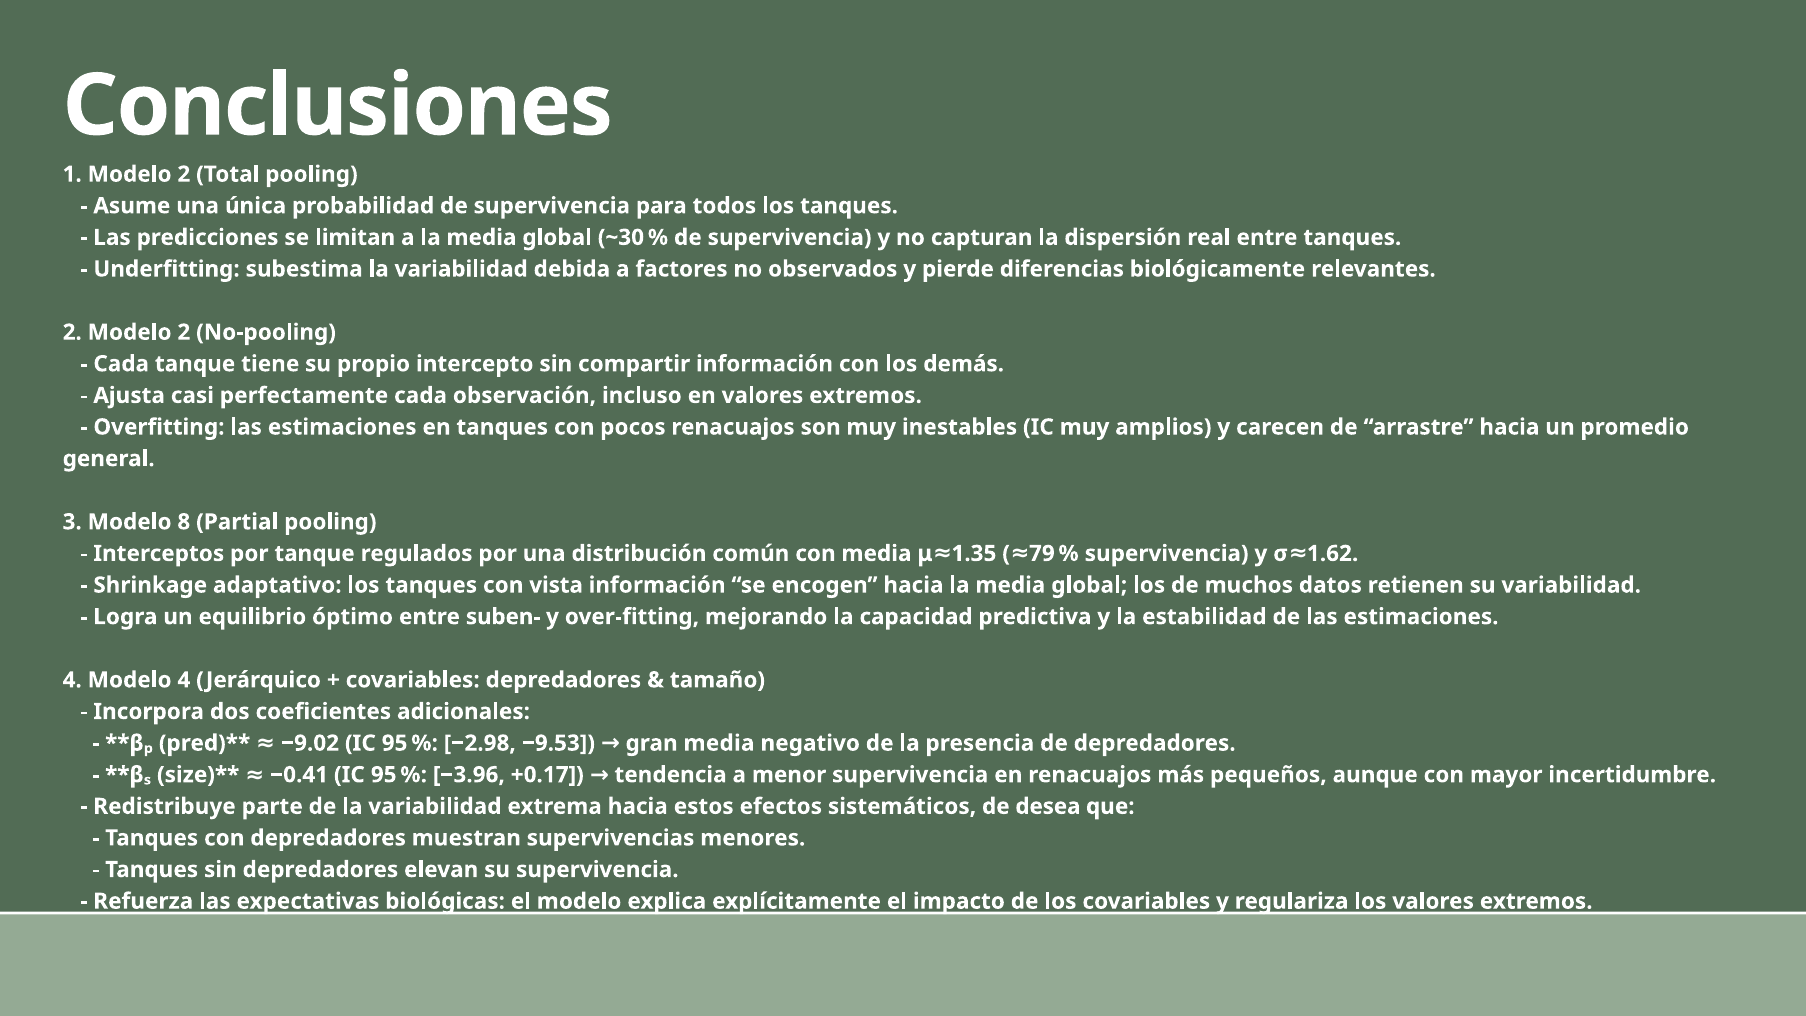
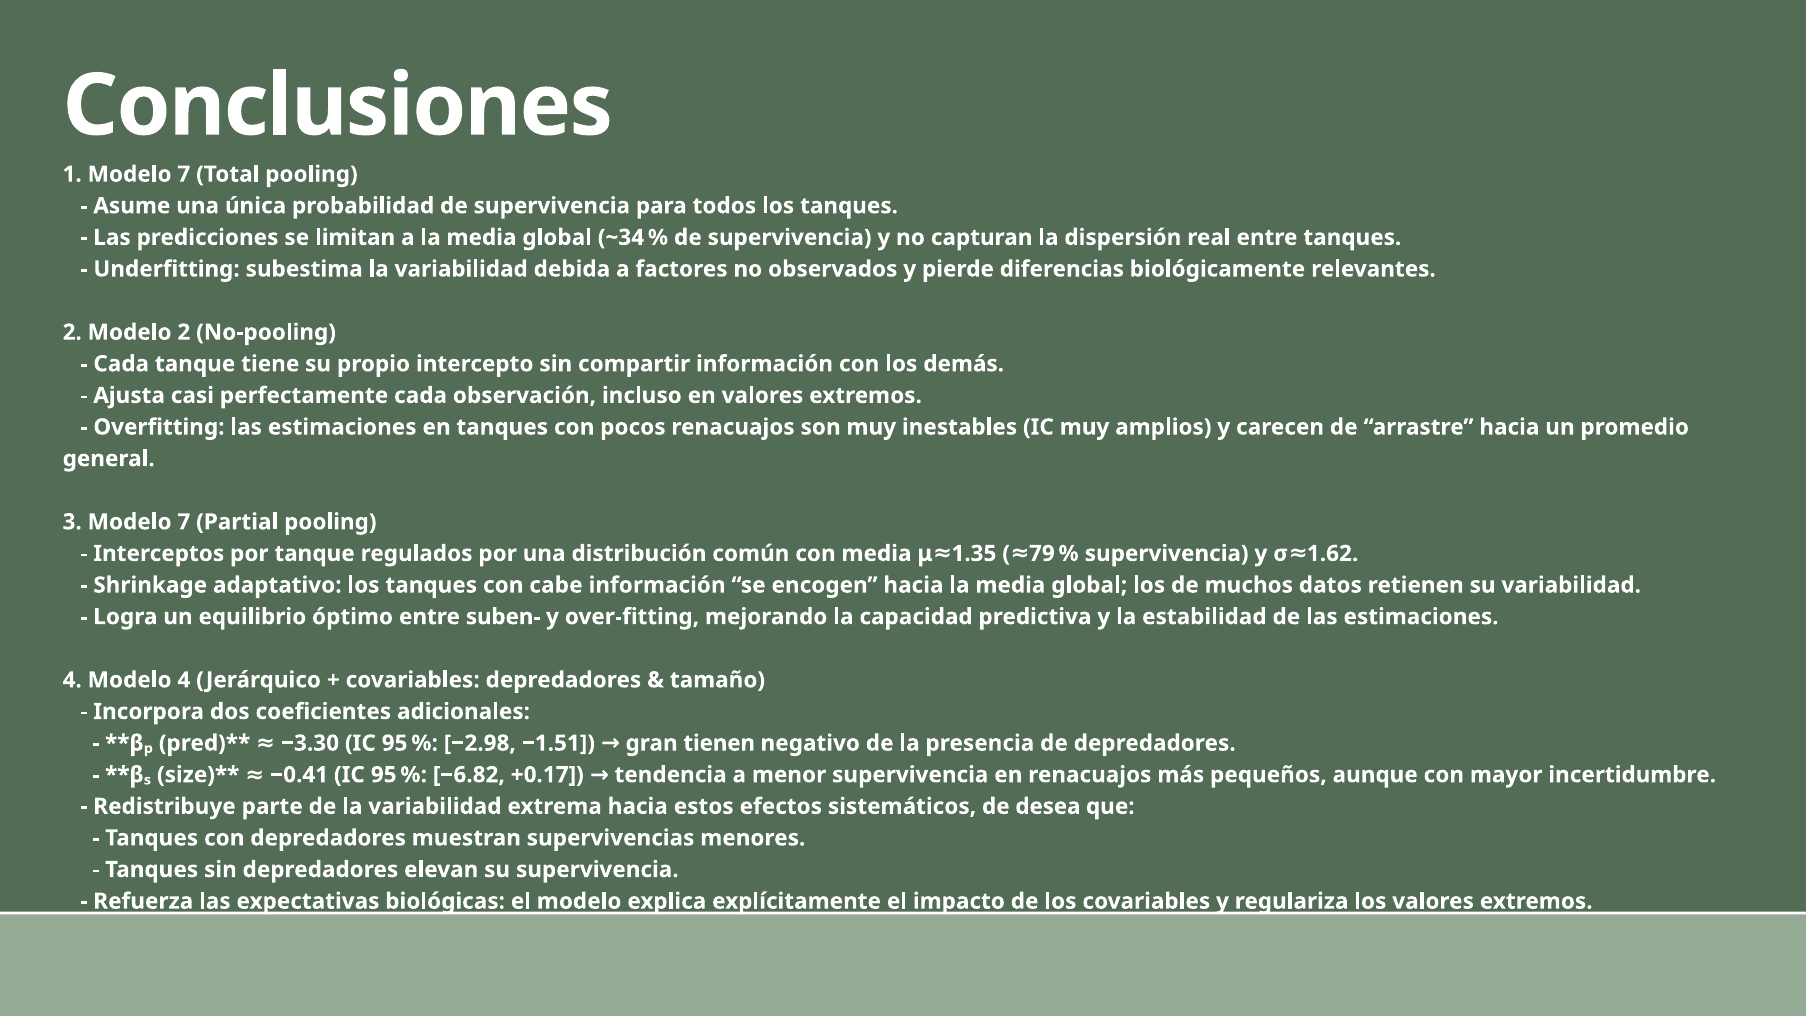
1 Modelo 2: 2 -> 7
~30: ~30 -> ~34
3 Modelo 8: 8 -> 7
vista: vista -> cabe
−9.02: −9.02 -> −3.30
−9.53: −9.53 -> −1.51
gran media: media -> tienen
−3.96: −3.96 -> −6.82
